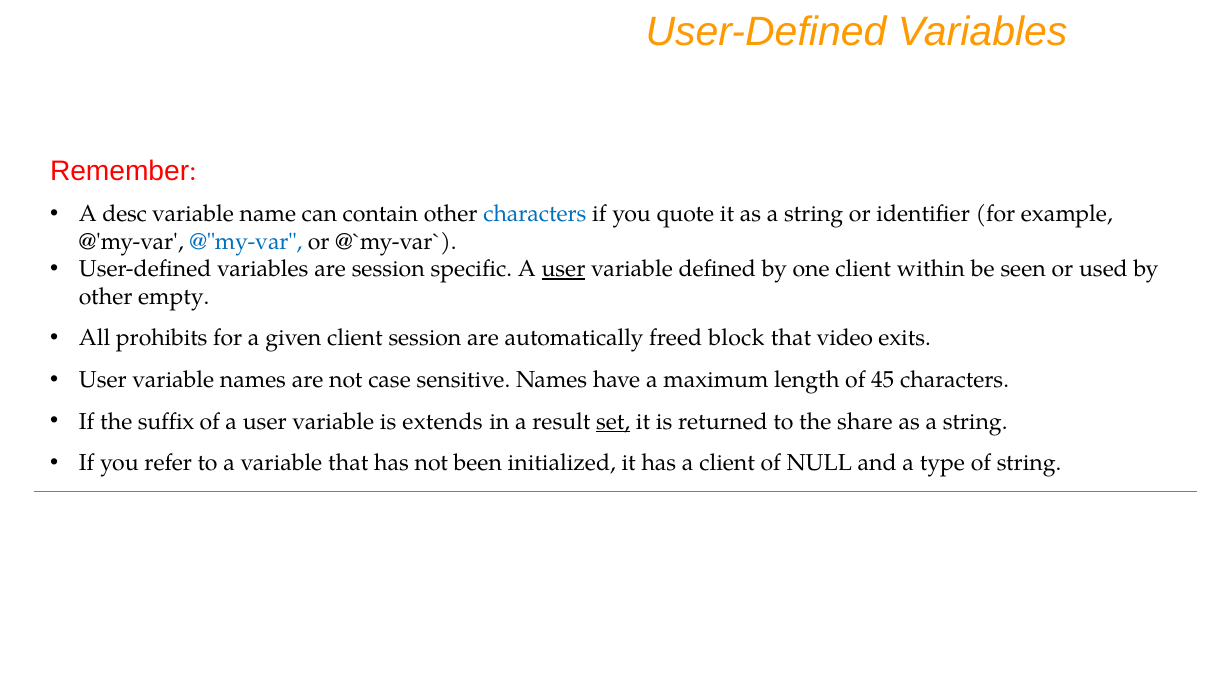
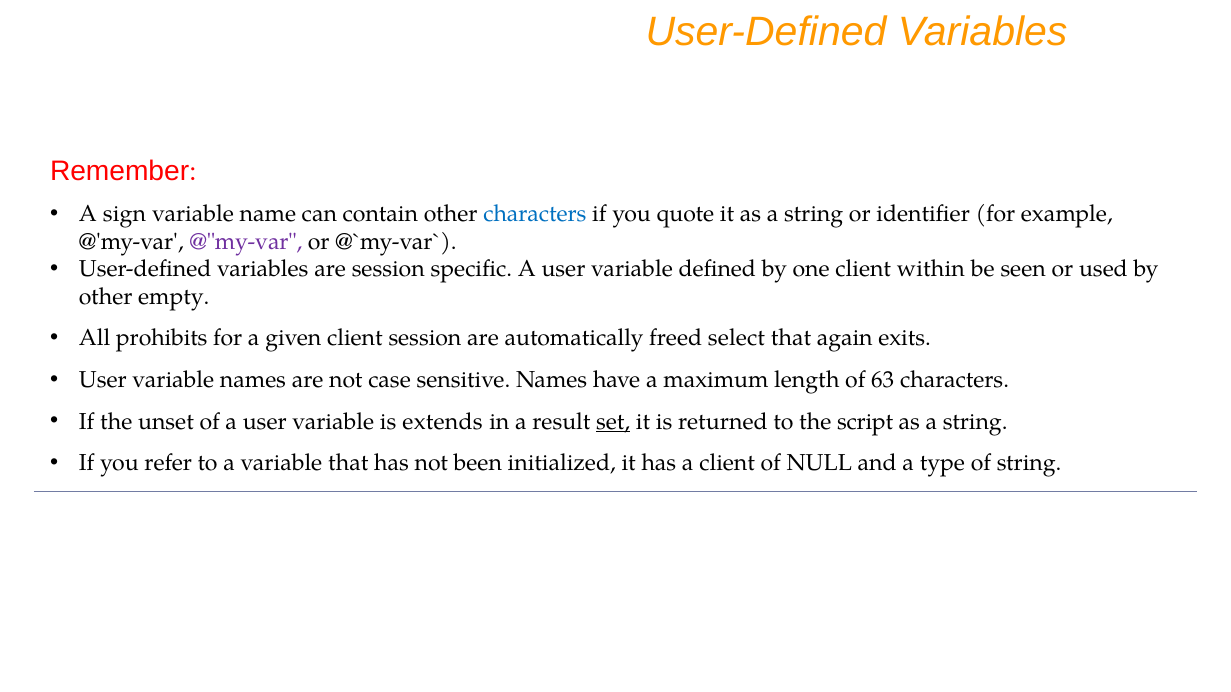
desc: desc -> sign
@"my-var colour: blue -> purple
user at (563, 269) underline: present -> none
block: block -> select
video: video -> again
45: 45 -> 63
suffix: suffix -> unset
share: share -> script
